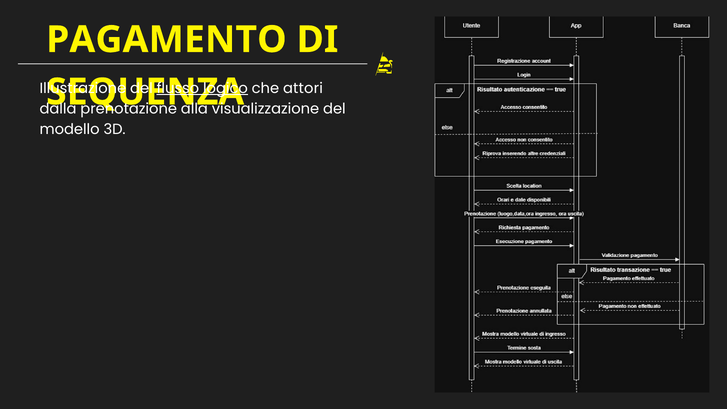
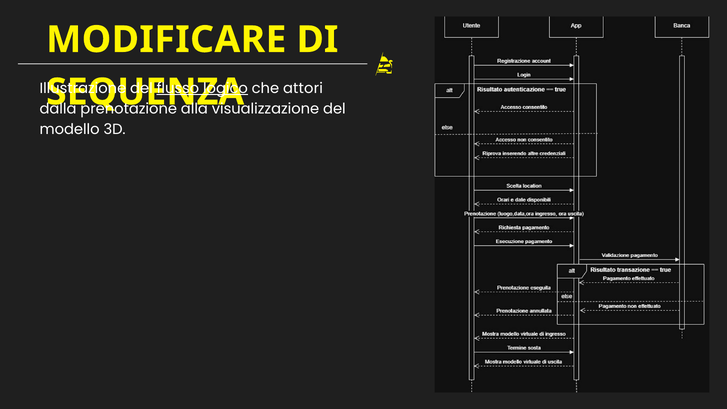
PAGAMENTO: PAGAMENTO -> MODIFICARE
